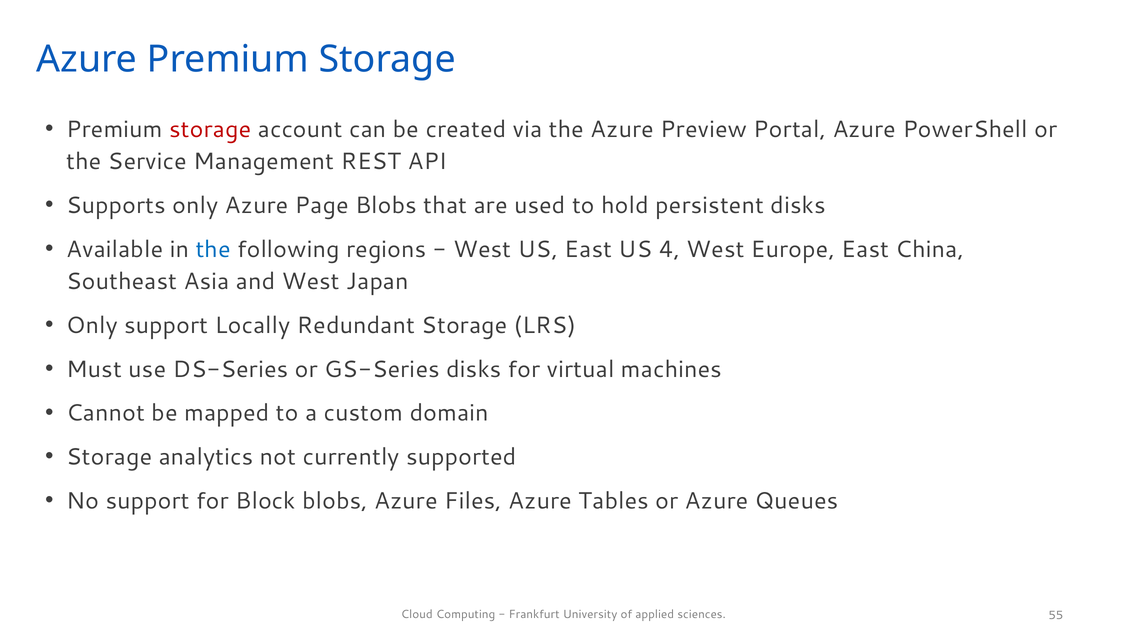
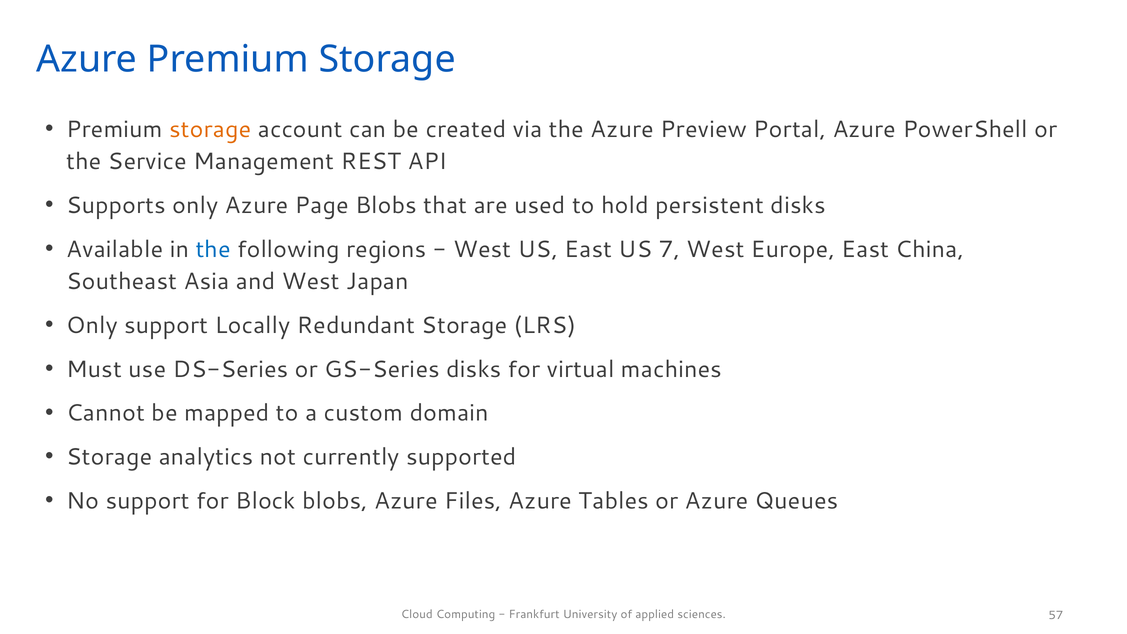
storage at (210, 130) colour: red -> orange
4: 4 -> 7
55: 55 -> 57
